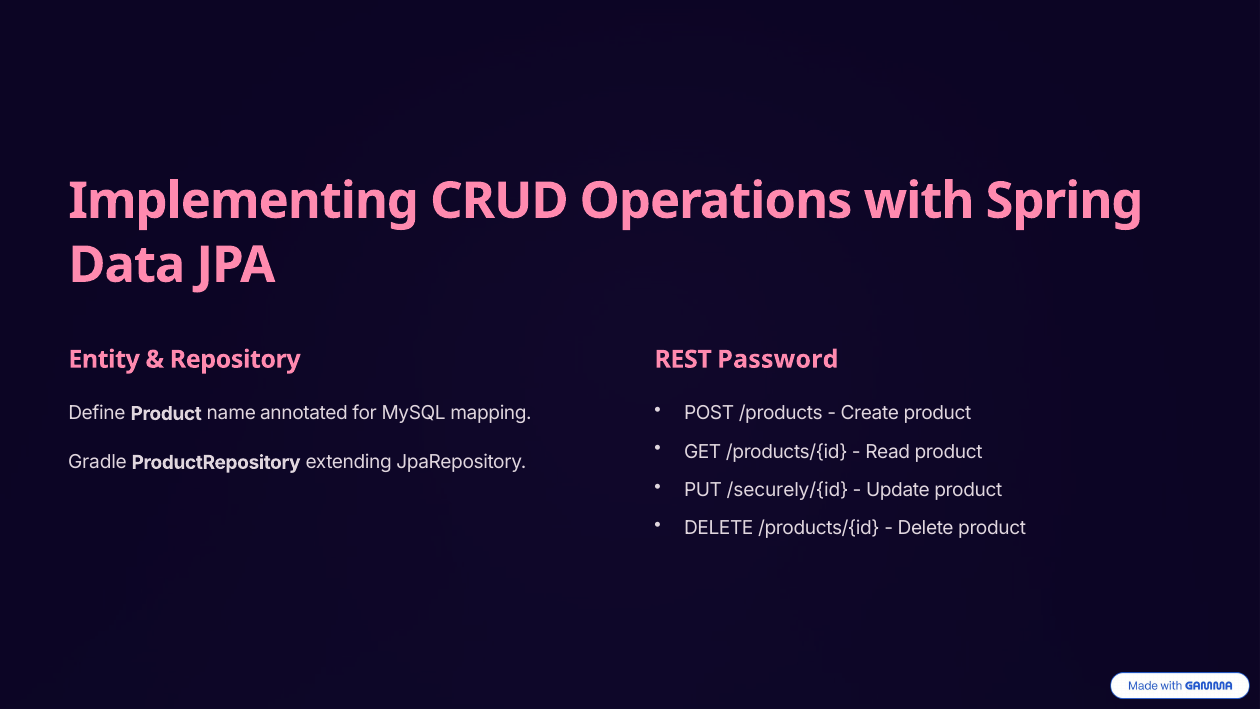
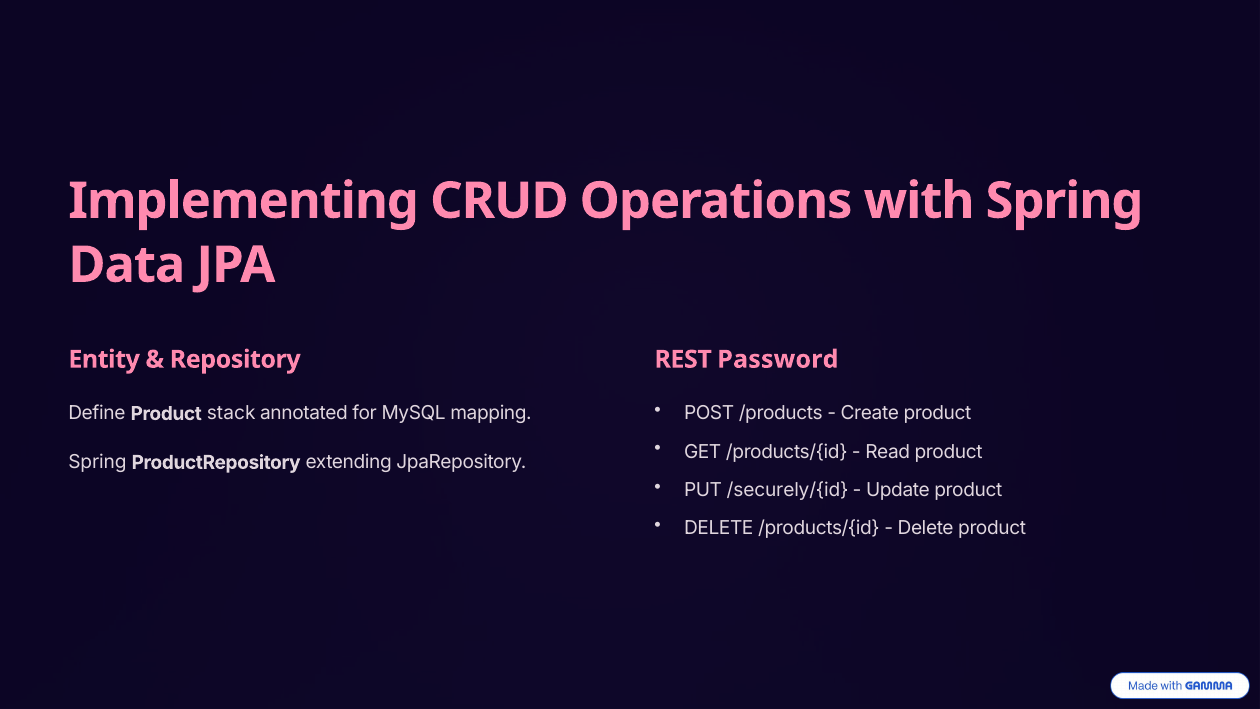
name: name -> stack
Gradle at (98, 462): Gradle -> Spring
